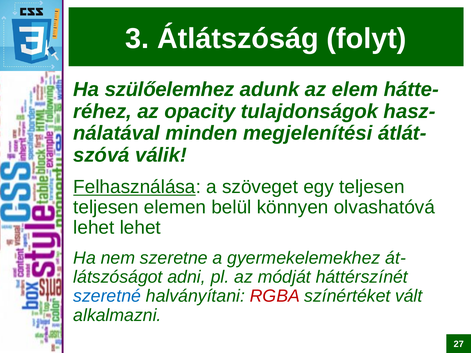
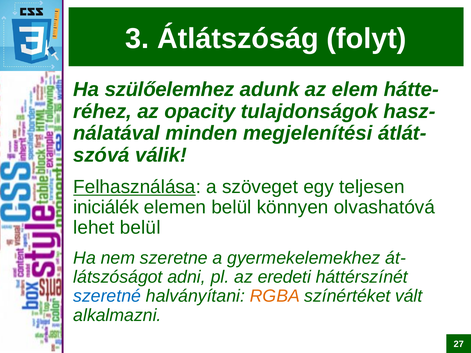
teljesen at (106, 207): teljesen -> iniciálék
lehet lehet: lehet -> belül
módját: módját -> eredeti
RGBA colour: red -> orange
